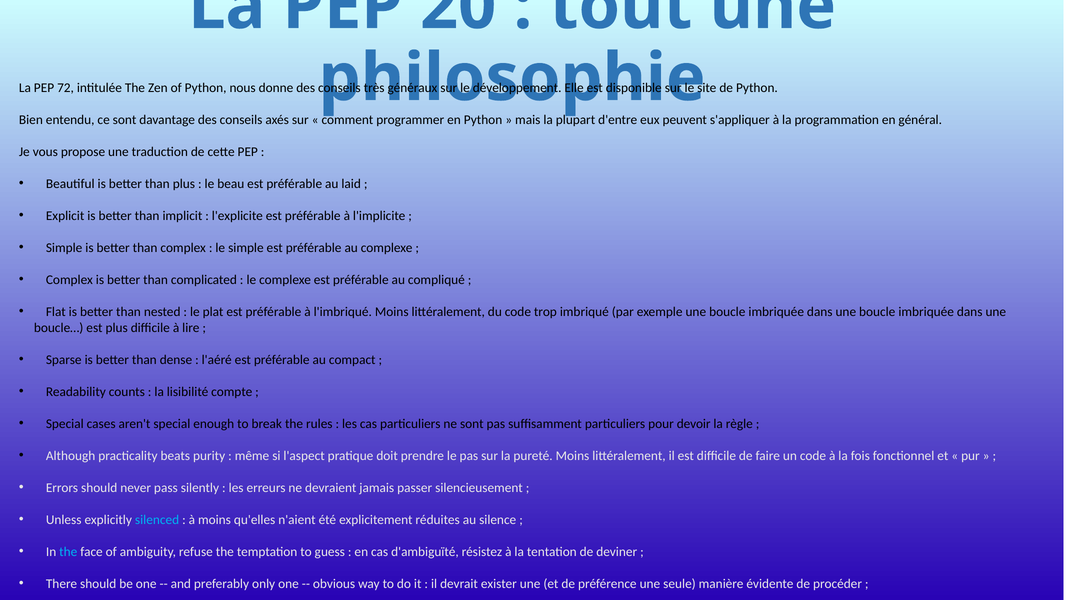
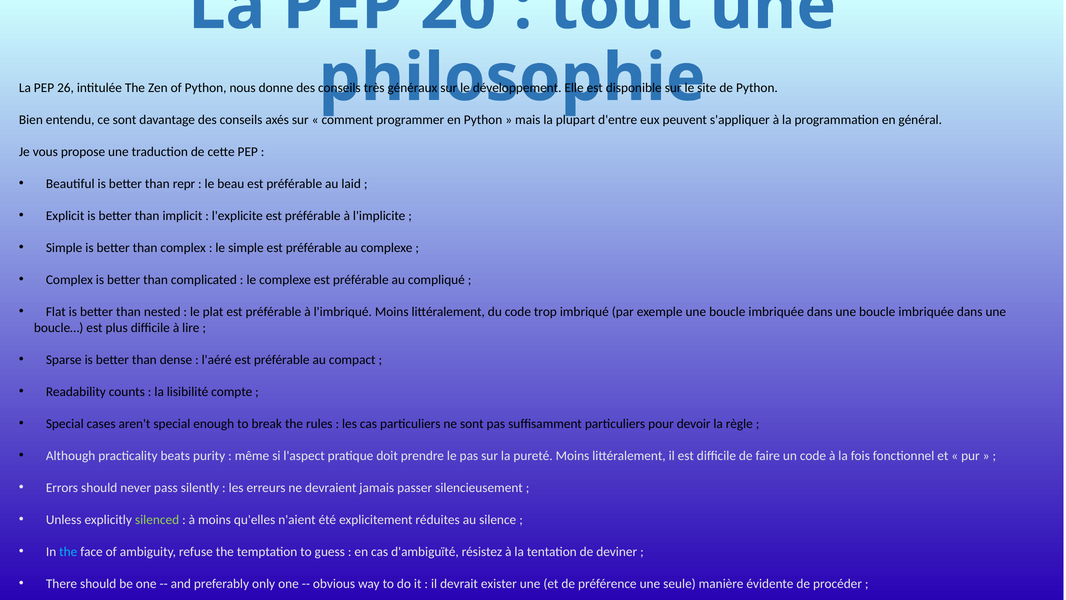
72: 72 -> 26
than plus: plus -> repr
silenced colour: light blue -> light green
